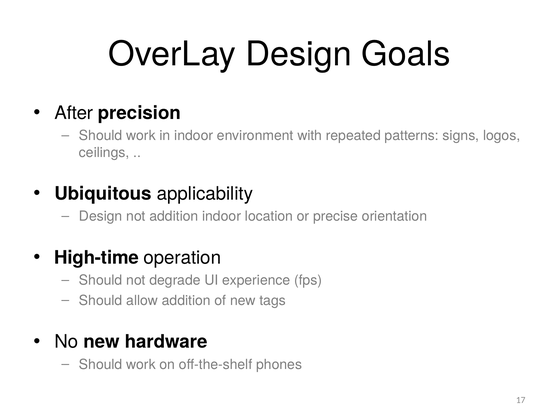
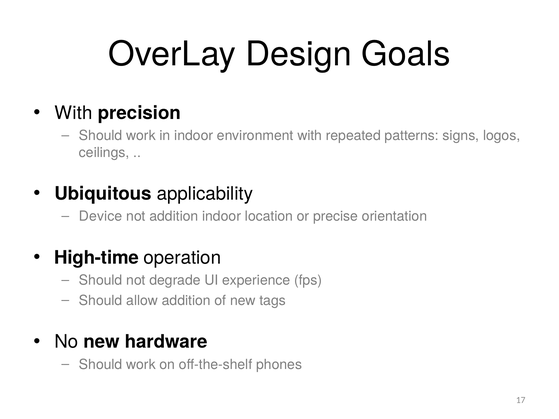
After at (74, 113): After -> With
Design at (101, 217): Design -> Device
